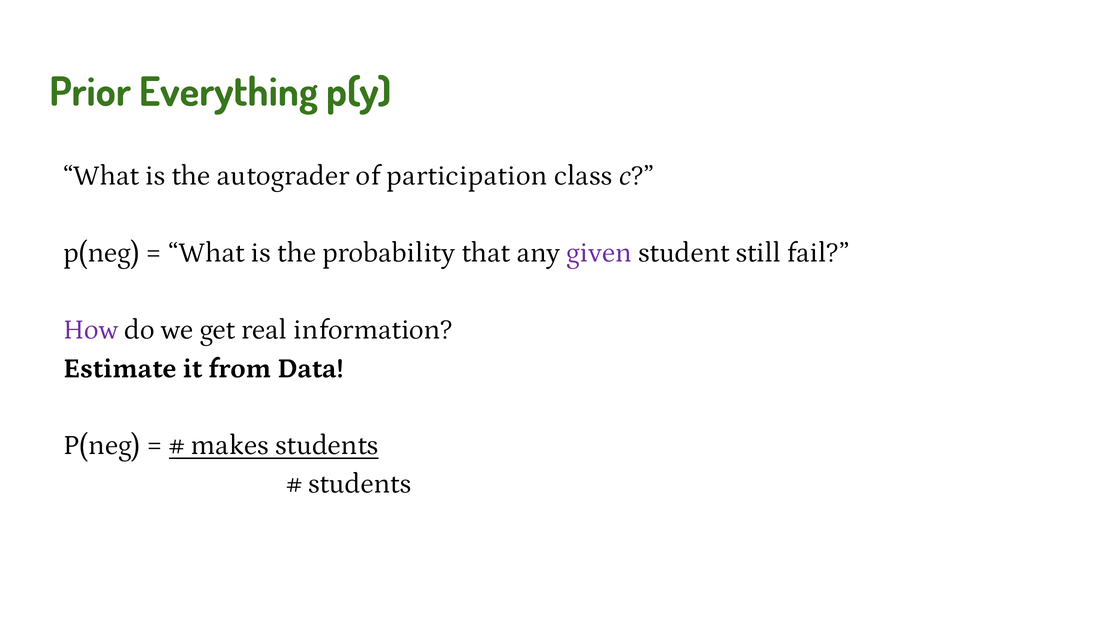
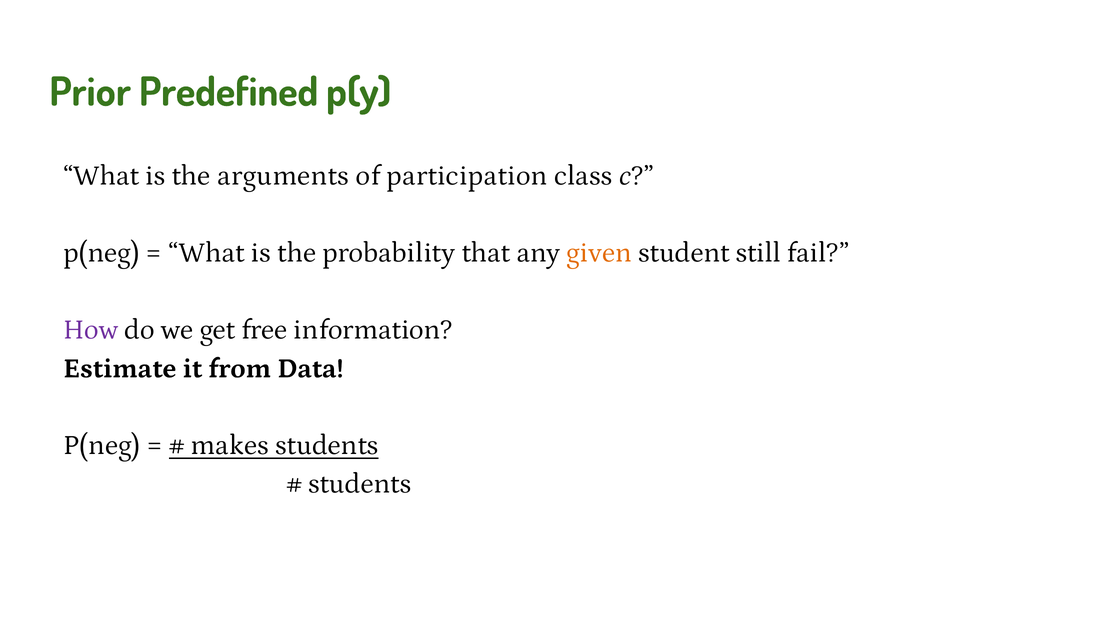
Everything: Everything -> Predefined
autograder: autograder -> arguments
given colour: purple -> orange
real: real -> free
